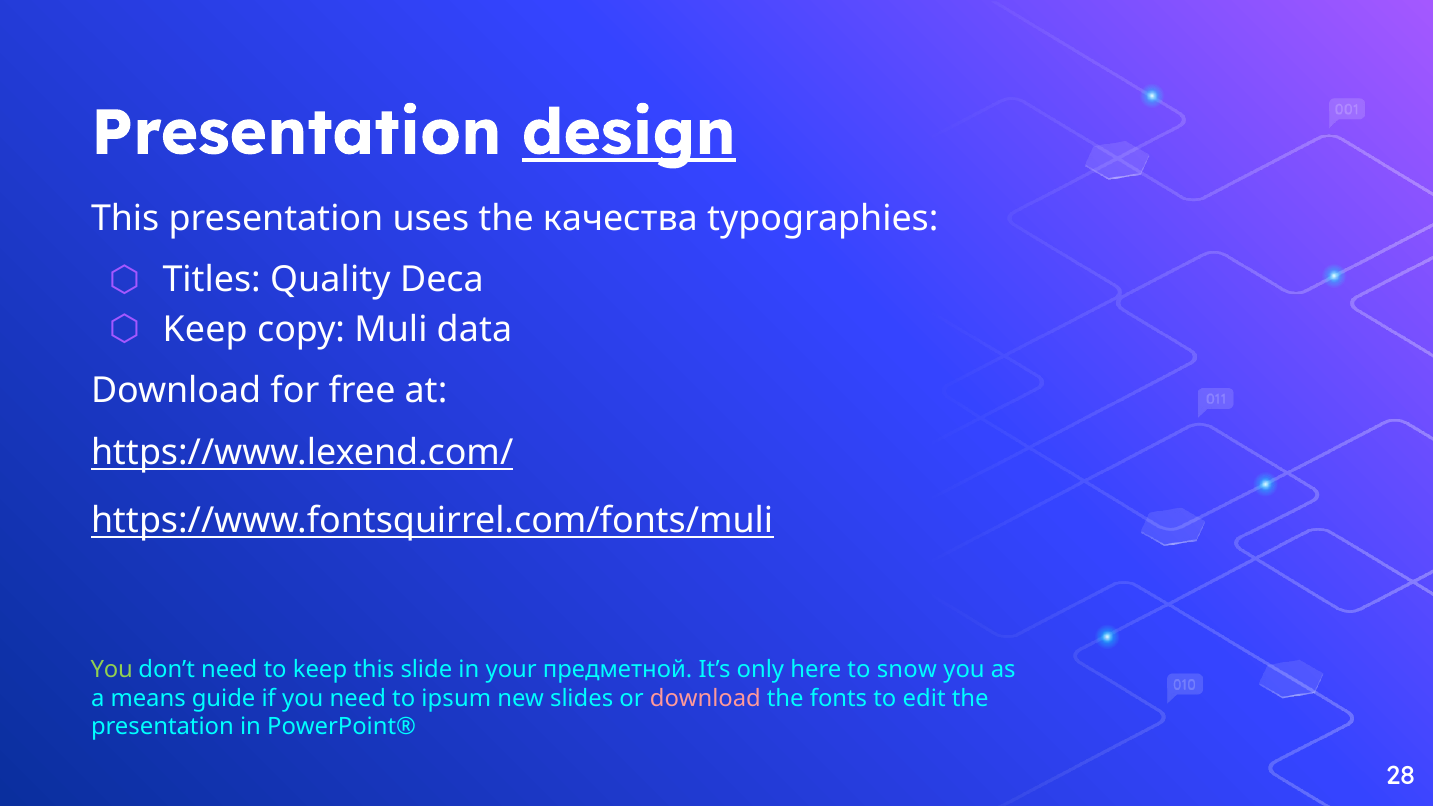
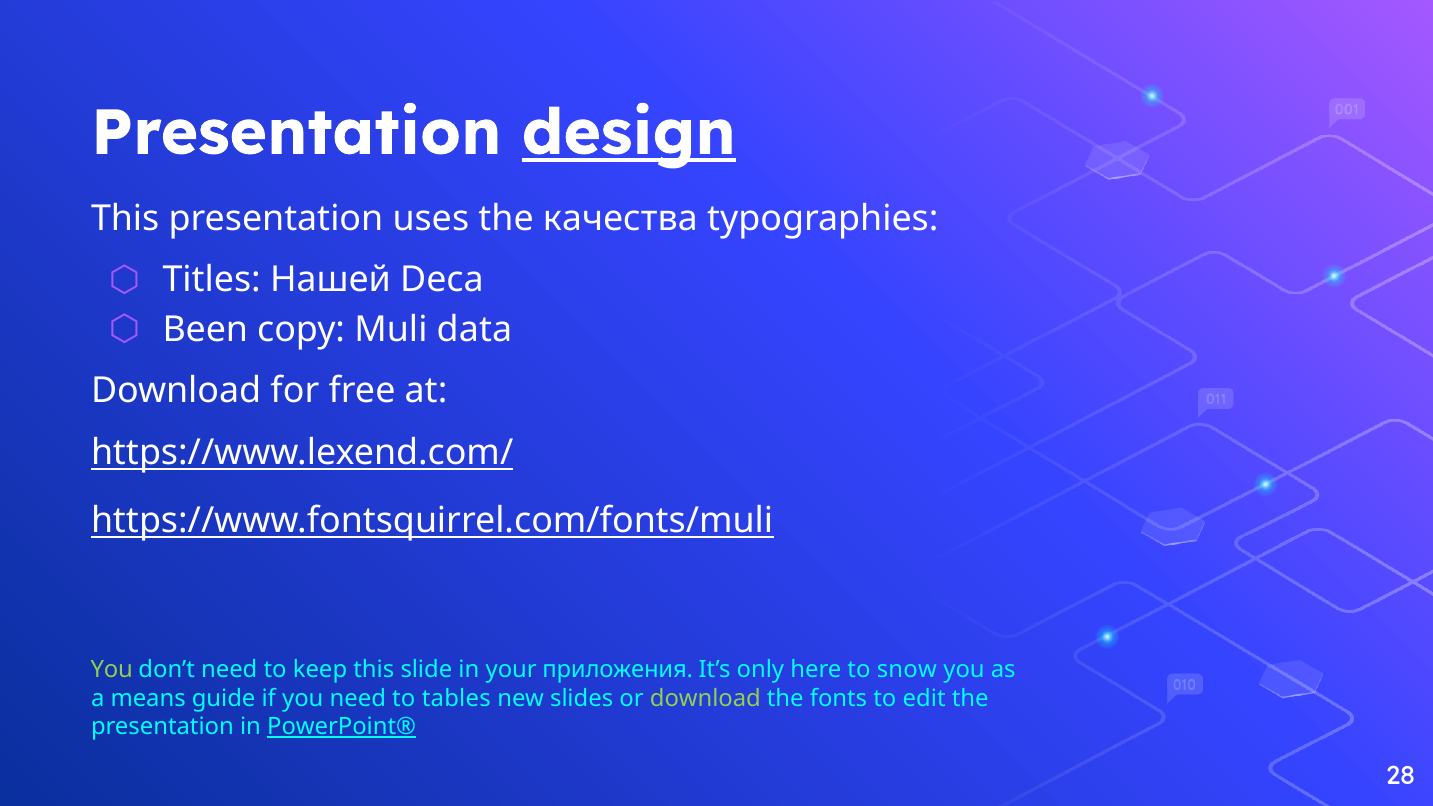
Quality: Quality -> Нашей
Keep at (205, 329): Keep -> Been
предметной: предметной -> приложения
ipsum: ipsum -> tables
download at (705, 698) colour: pink -> light green
PowerPoint® underline: none -> present
